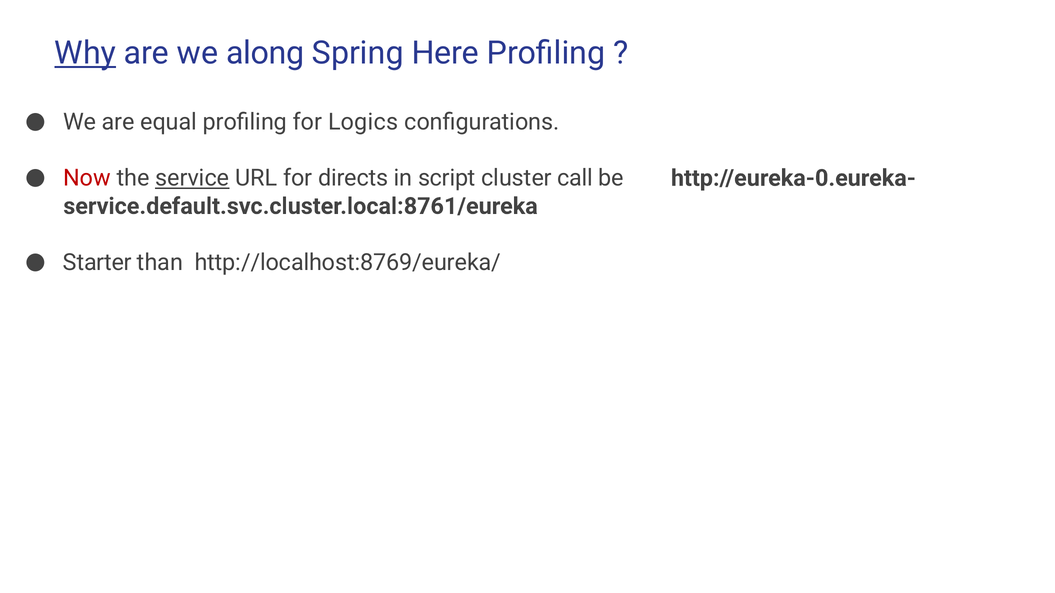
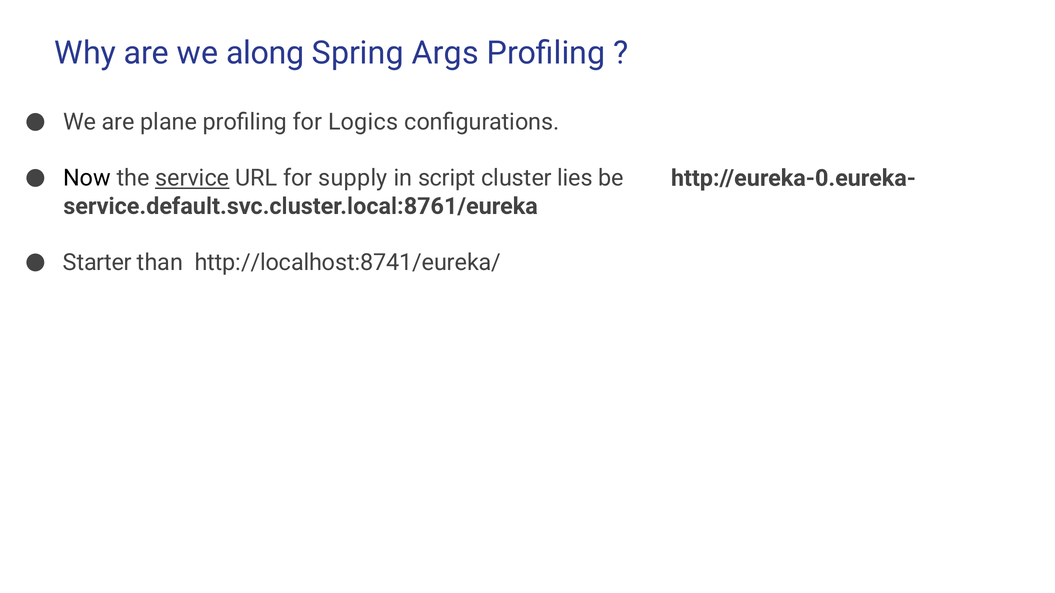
Why underline: present -> none
Here: Here -> Args
equal: equal -> plane
Now colour: red -> black
directs: directs -> supply
call: call -> lies
http://localhost:8769/eureka/: http://localhost:8769/eureka/ -> http://localhost:8741/eureka/
